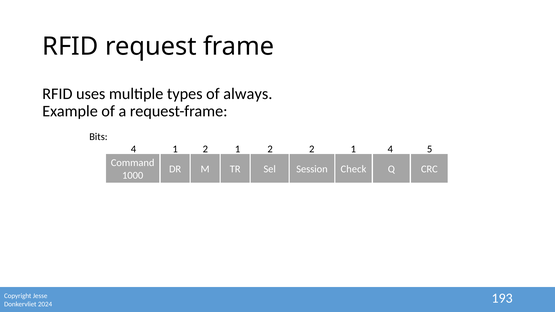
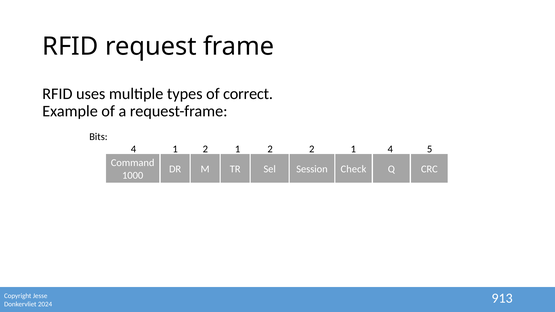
always: always -> correct
193: 193 -> 913
